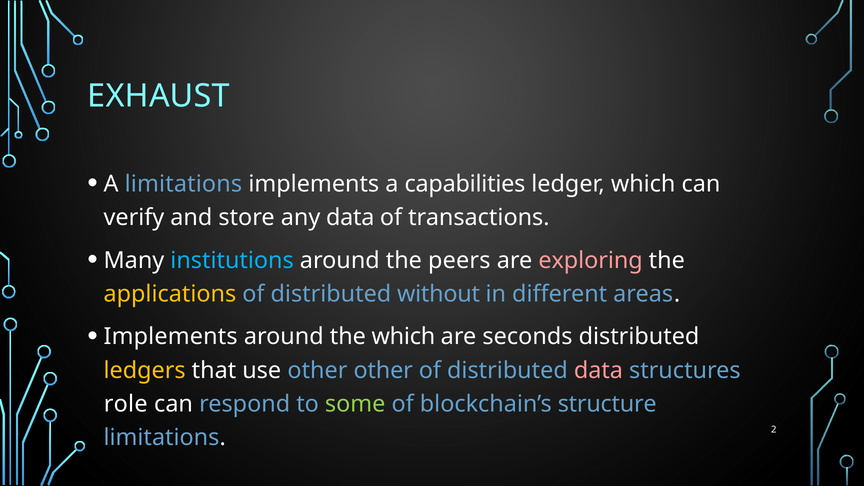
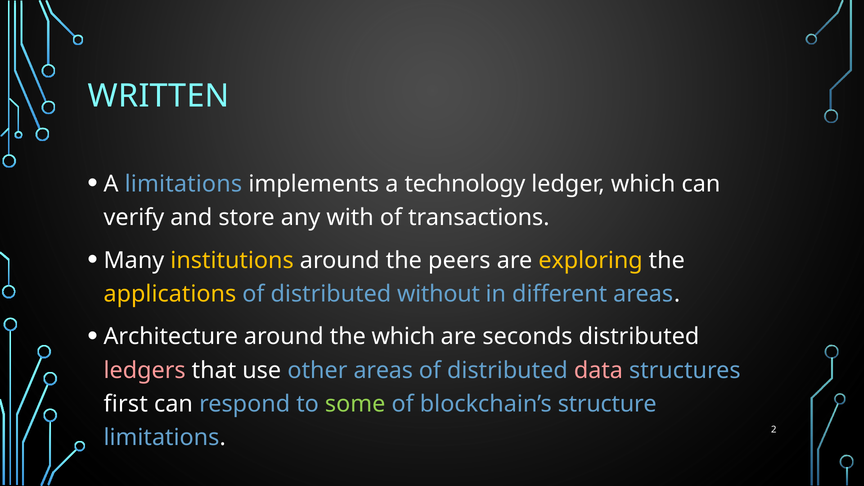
EXHAUST: EXHAUST -> WRITTEN
capabilities: capabilities -> technology
any data: data -> with
institutions colour: light blue -> yellow
exploring colour: pink -> yellow
Implements at (171, 337): Implements -> Architecture
ledgers colour: yellow -> pink
other other: other -> areas
role: role -> first
